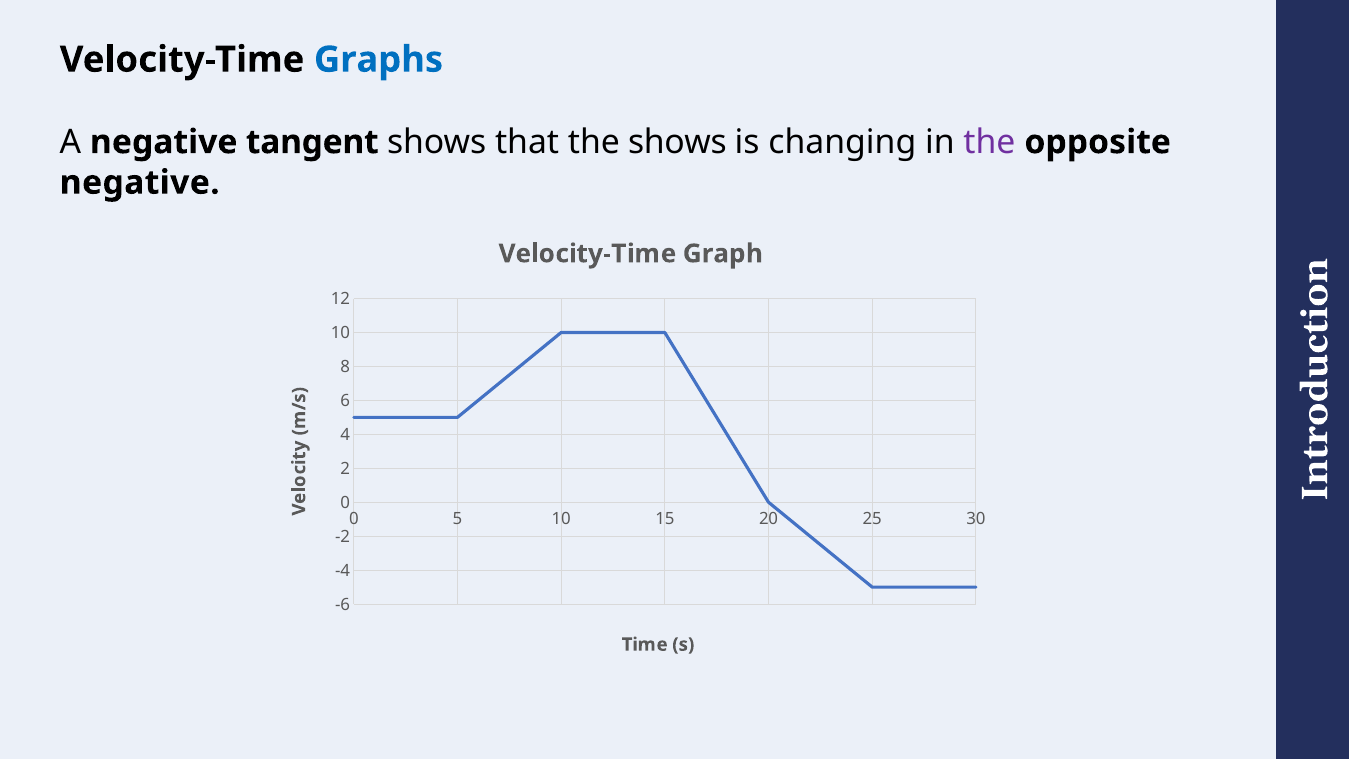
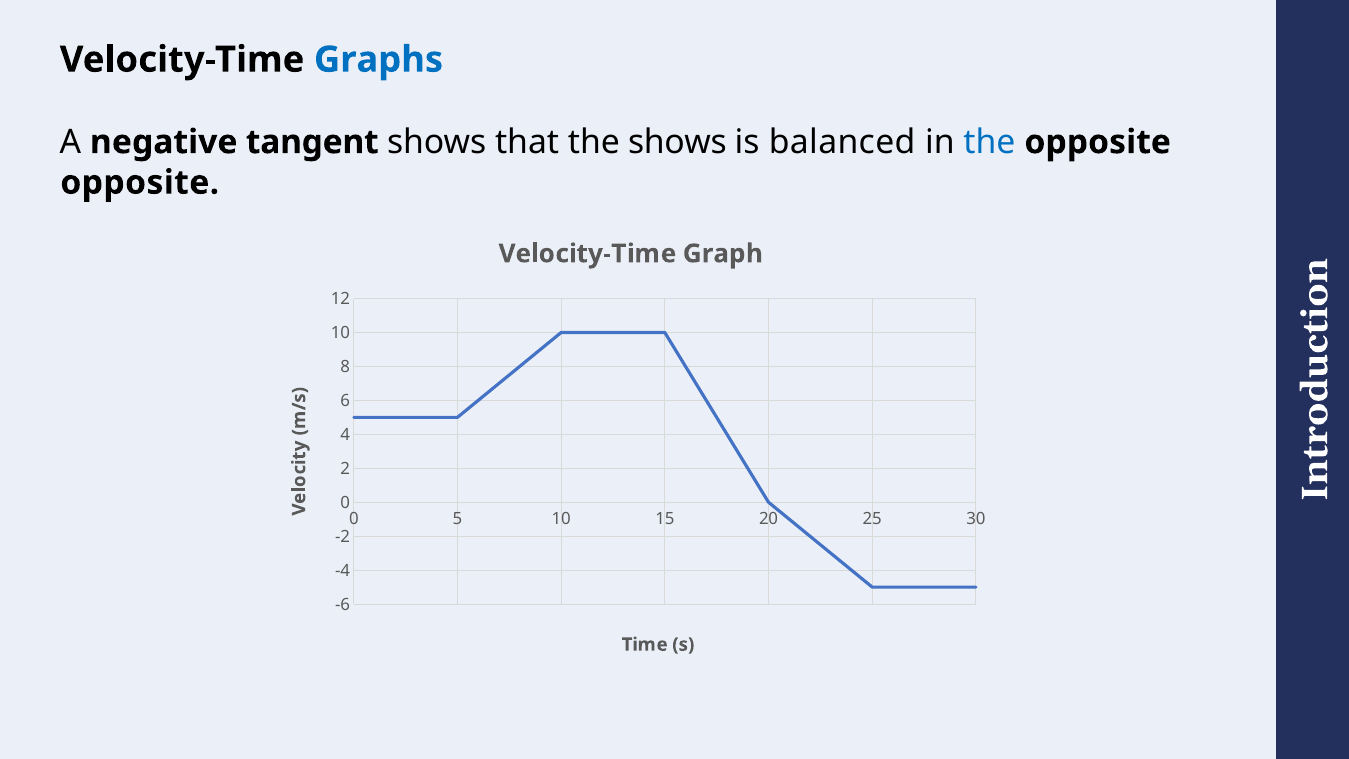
changing: changing -> balanced
the at (989, 142) colour: purple -> blue
negative at (140, 183): negative -> opposite
